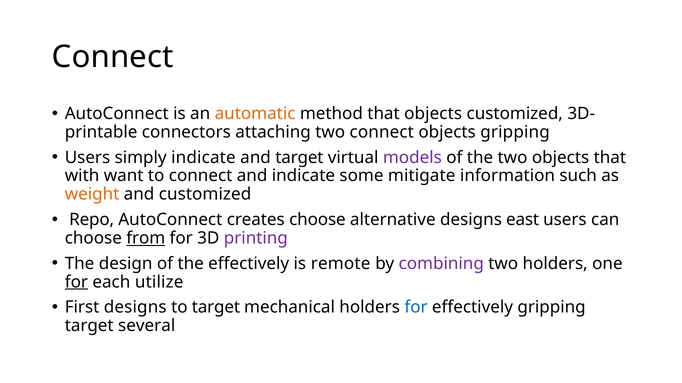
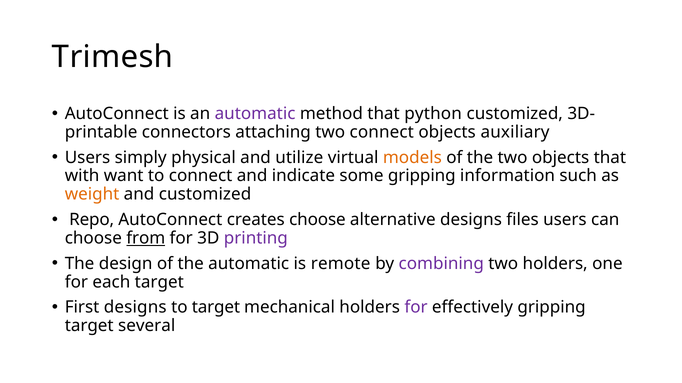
Connect at (113, 57): Connect -> Trimesh
automatic at (255, 114) colour: orange -> purple
that objects: objects -> python
objects gripping: gripping -> auxiliary
simply indicate: indicate -> physical
and target: target -> utilize
models colour: purple -> orange
some mitigate: mitigate -> gripping
east: east -> files
the effectively: effectively -> automatic
for at (76, 282) underline: present -> none
each utilize: utilize -> target
for at (416, 308) colour: blue -> purple
